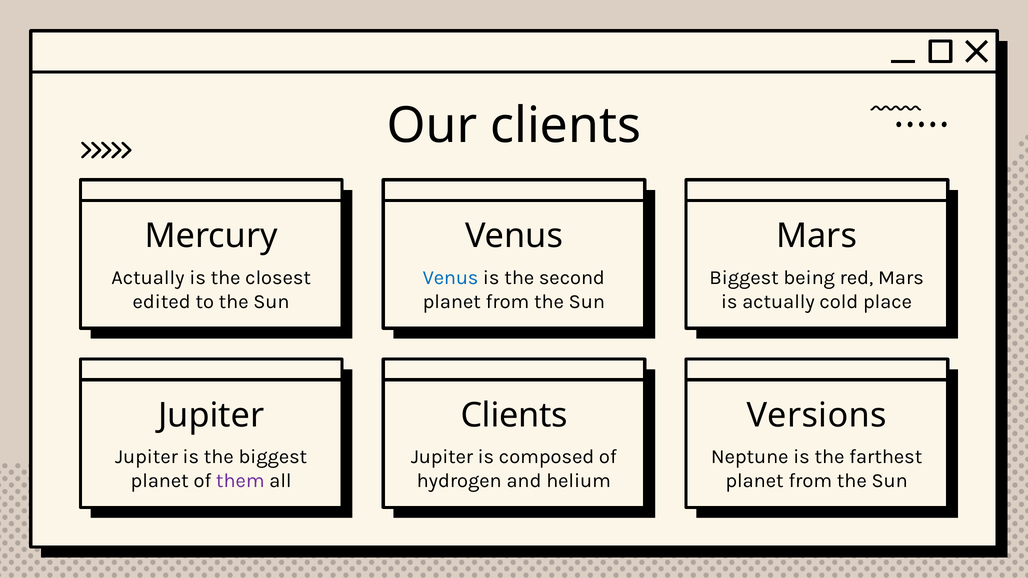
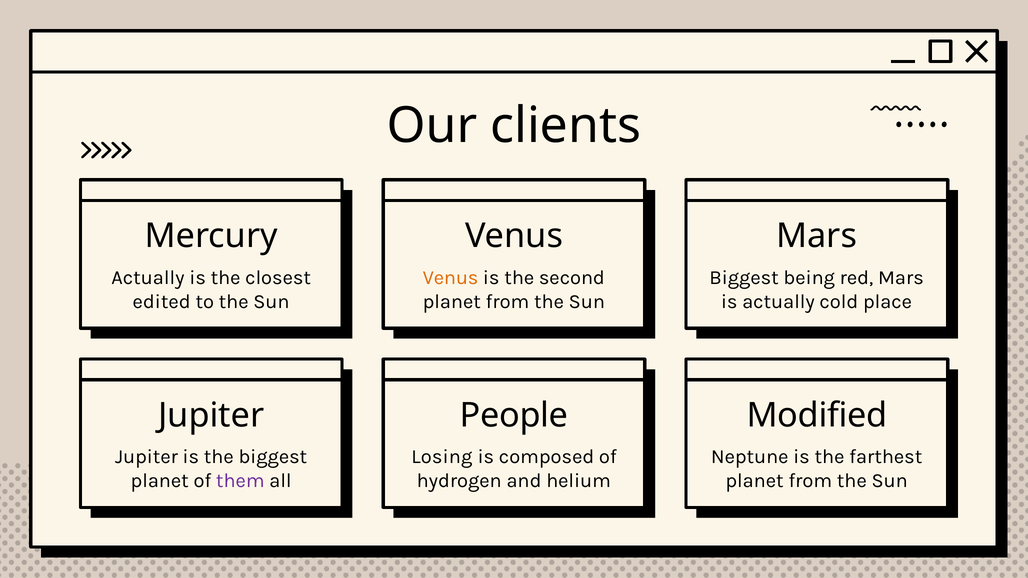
Venus at (451, 278) colour: blue -> orange
Clients at (514, 416): Clients -> People
Versions: Versions -> Modified
Jupiter at (442, 457): Jupiter -> Losing
